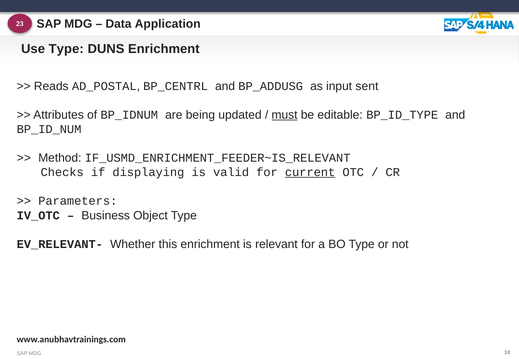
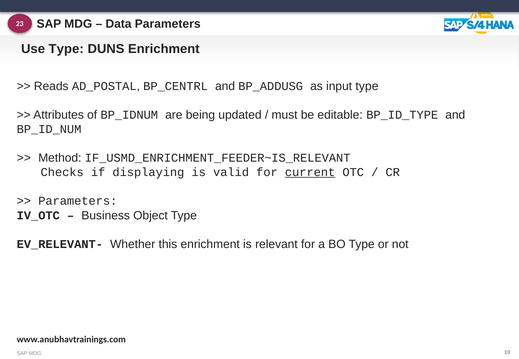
Data Application: Application -> Parameters
input sent: sent -> type
must underline: present -> none
